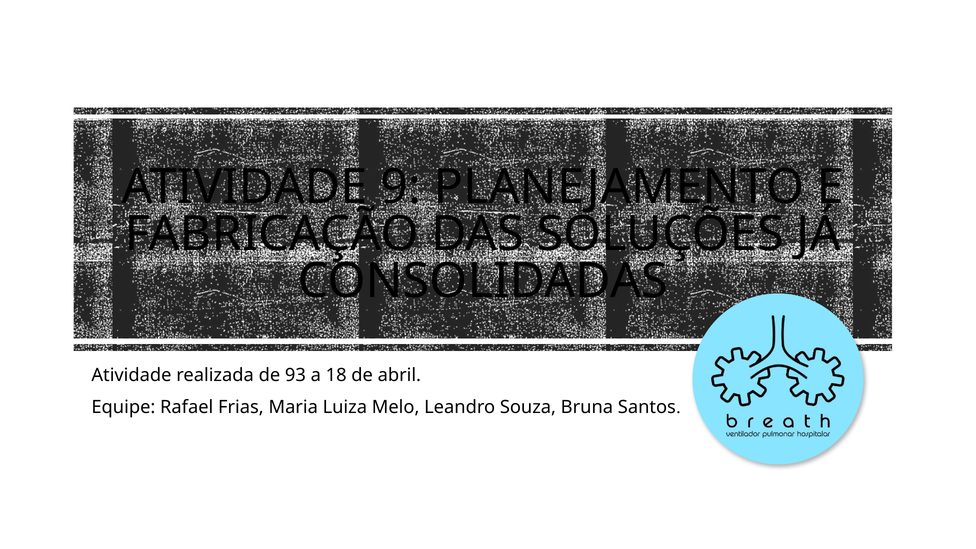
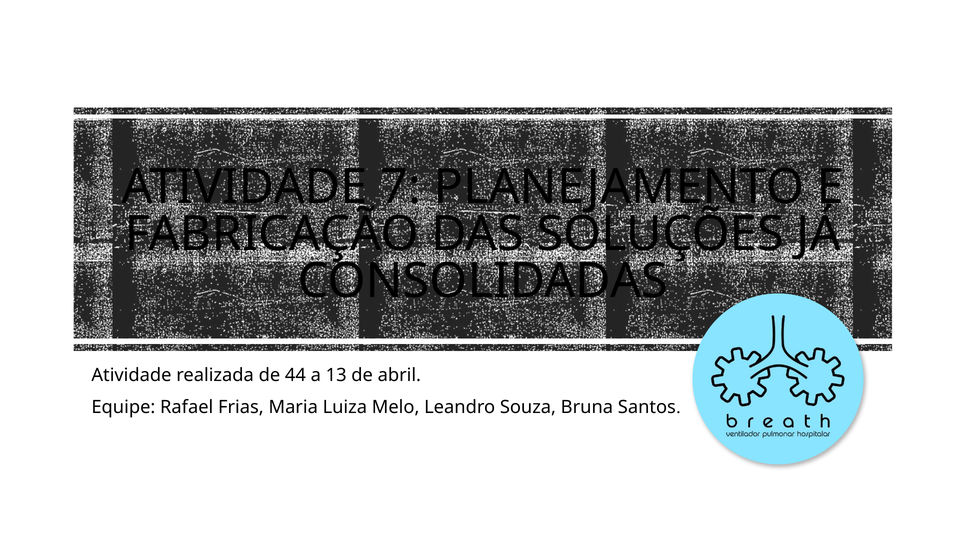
9: 9 -> 7
93: 93 -> 44
18: 18 -> 13
